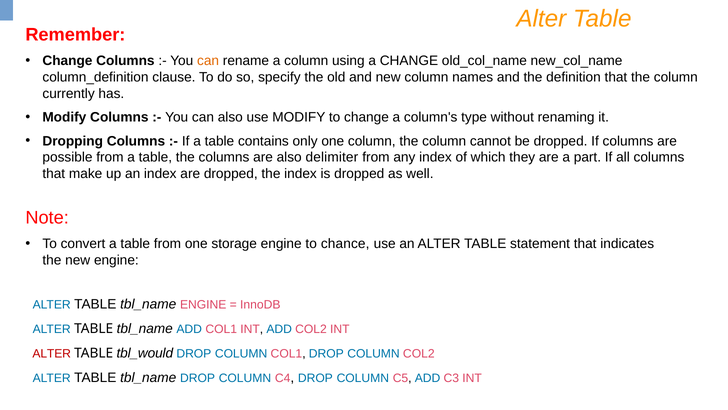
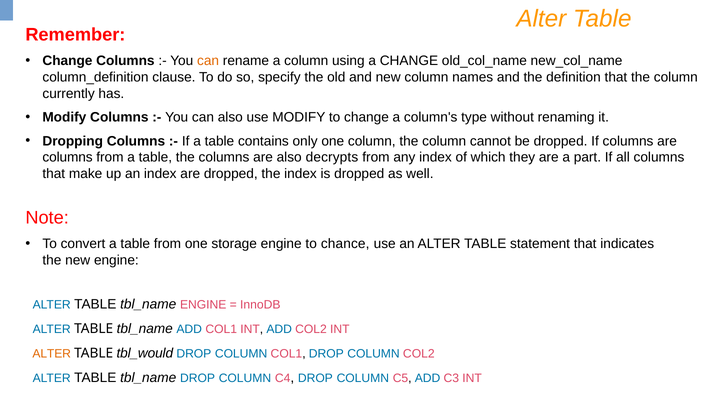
possible at (67, 157): possible -> columns
delimiter: delimiter -> decrypts
ALTER at (52, 353) colour: red -> orange
